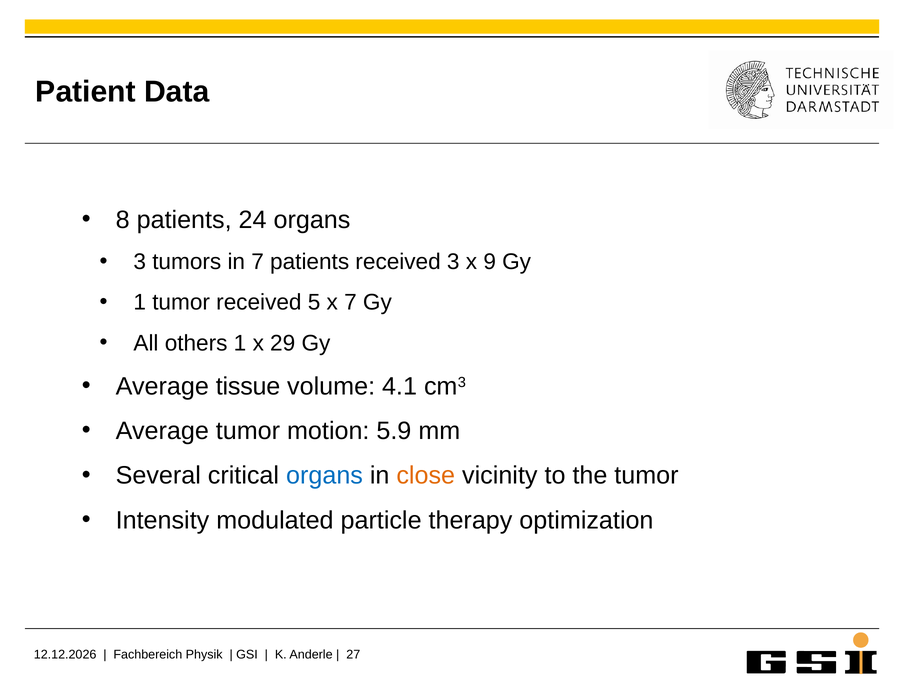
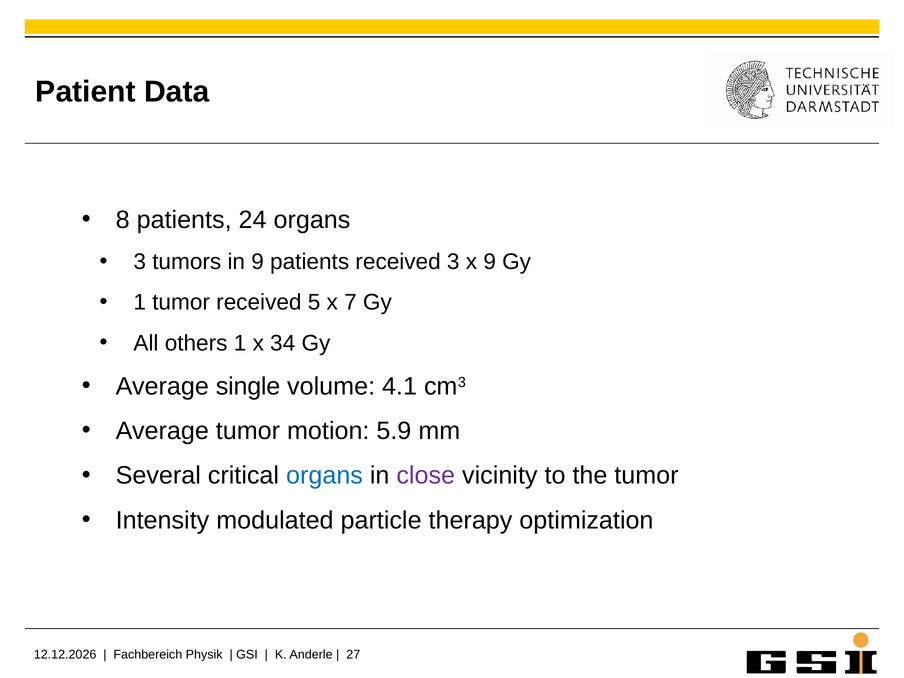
in 7: 7 -> 9
29: 29 -> 34
tissue: tissue -> single
close colour: orange -> purple
